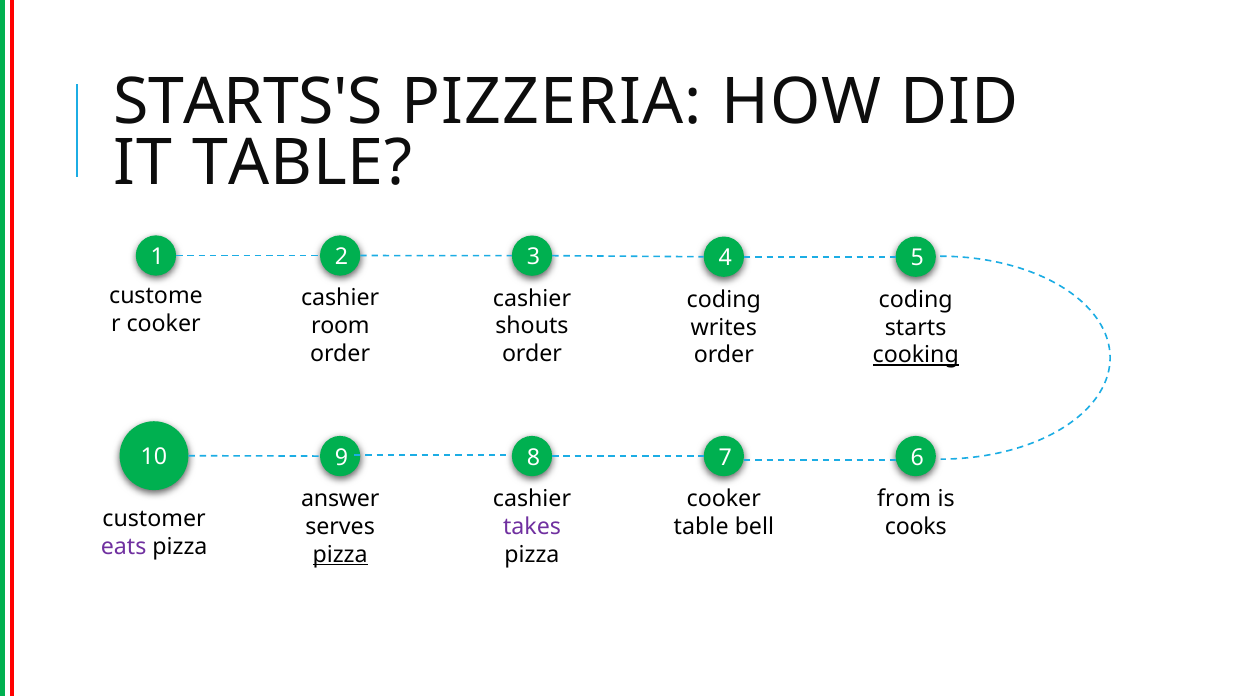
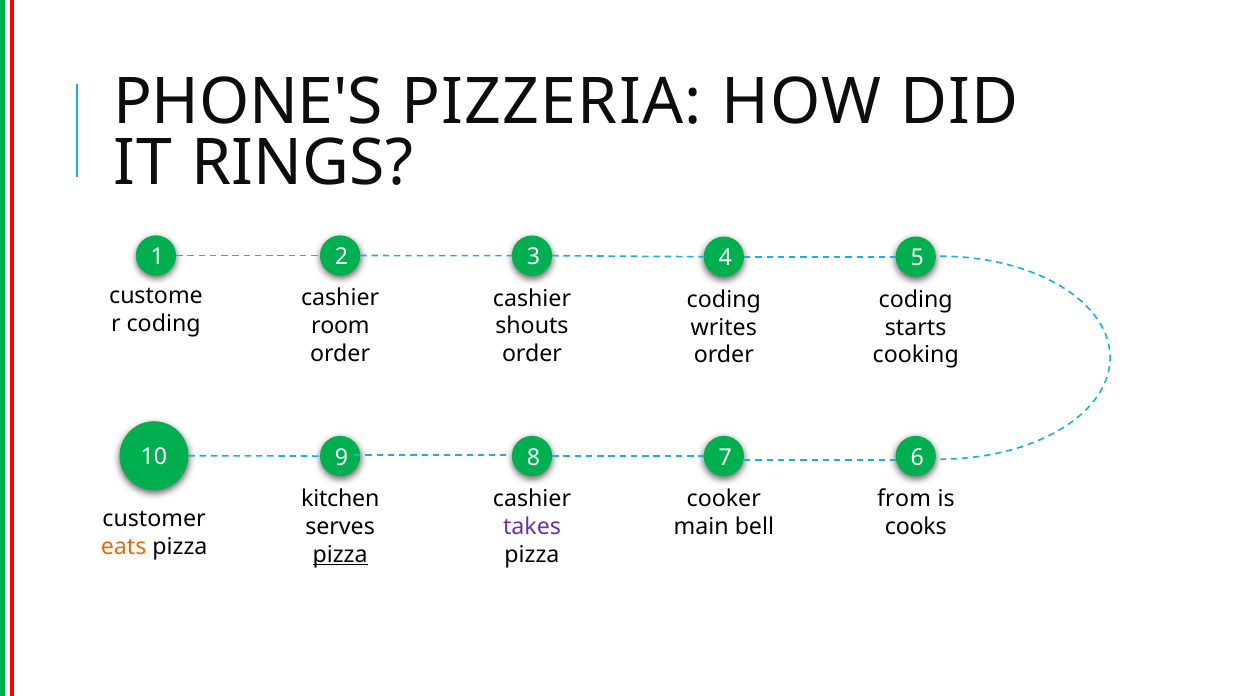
STARTS'S: STARTS'S -> PHONE'S
IT TABLE: TABLE -> RINGS
cooker at (164, 324): cooker -> coding
cooking underline: present -> none
answer: answer -> kitchen
table at (701, 527): table -> main
eats colour: purple -> orange
